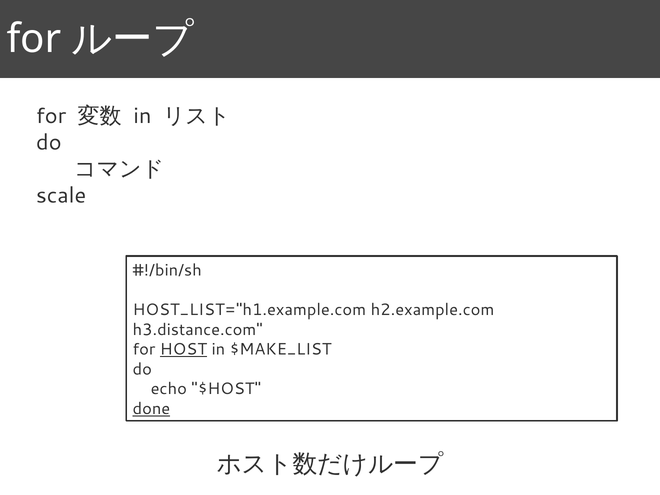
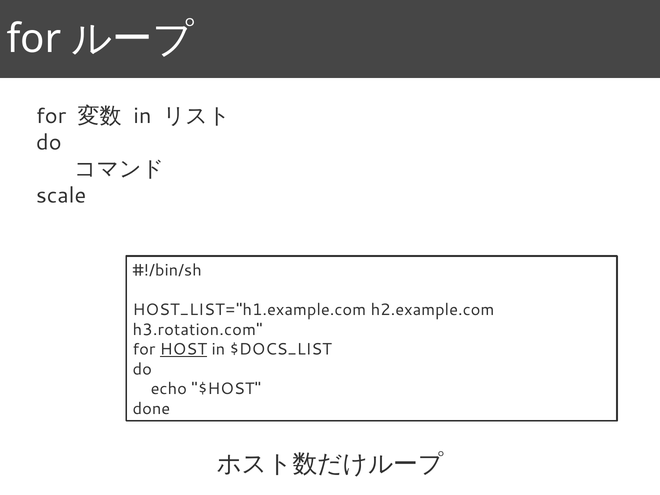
h3.distance.com: h3.distance.com -> h3.rotation.com
$MAKE_LIST: $MAKE_LIST -> $DOCS_LIST
done underline: present -> none
